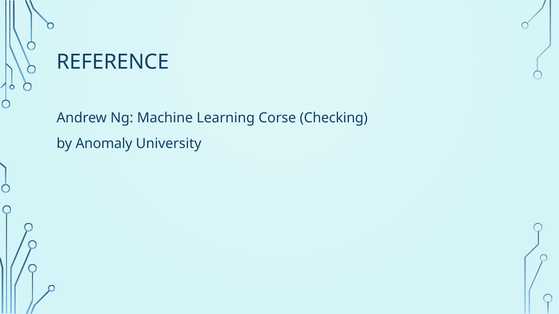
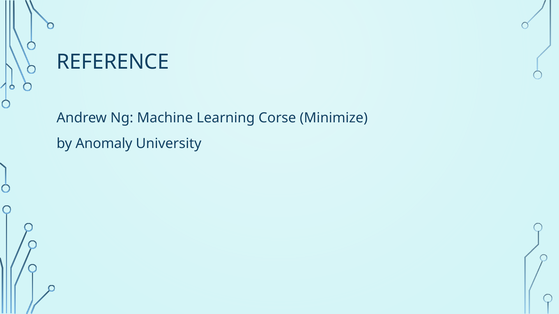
Checking: Checking -> Minimize
